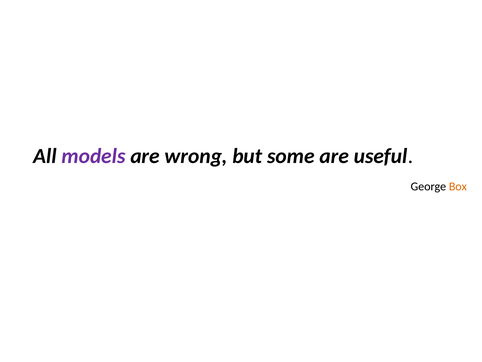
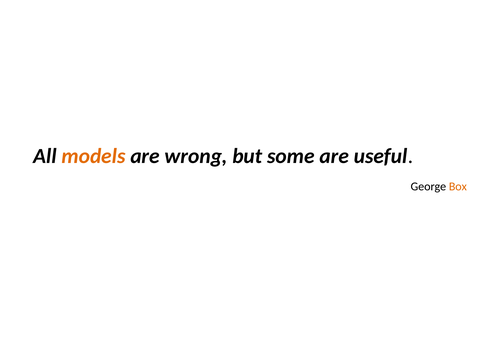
models colour: purple -> orange
